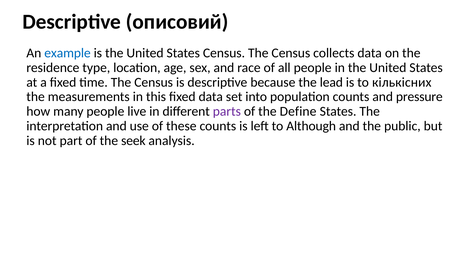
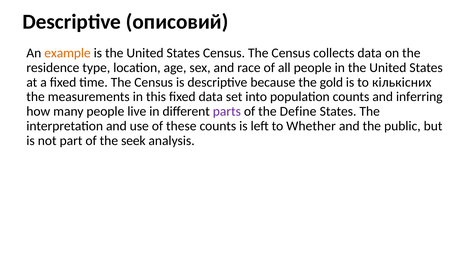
example colour: blue -> orange
lead: lead -> gold
pressure: pressure -> inferring
Although: Although -> Whether
